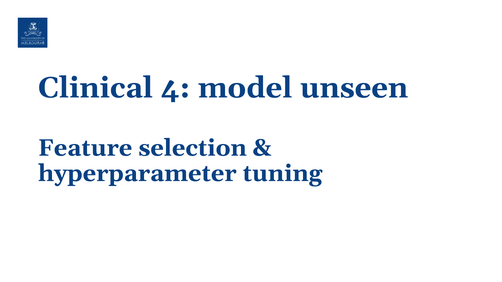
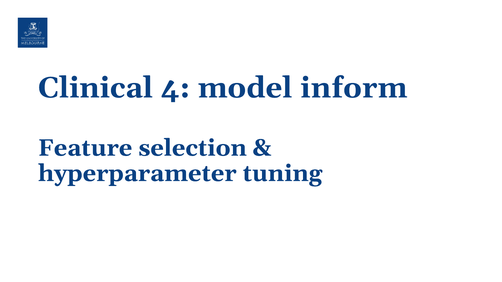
unseen: unseen -> inform
